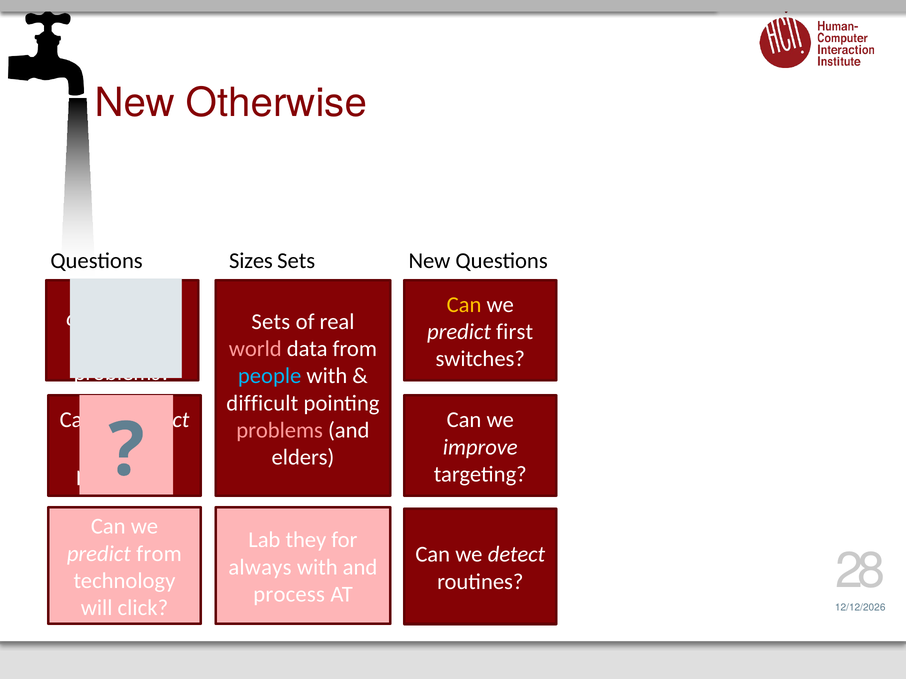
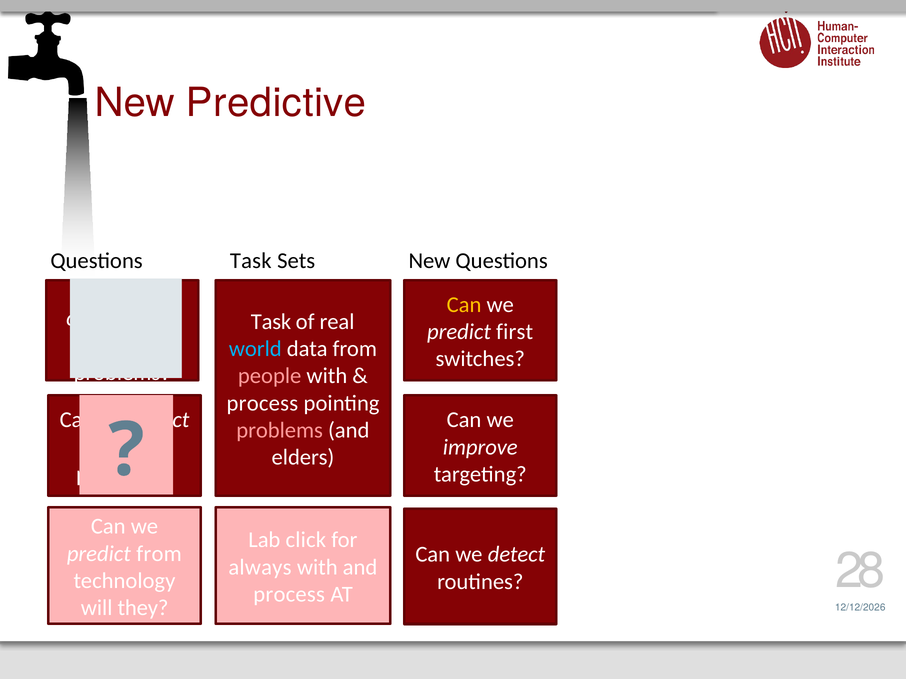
Otherwise: Otherwise -> Predictive
Sizes at (251, 261): Sizes -> Task
Sets at (271, 322): Sets -> Task
world colour: pink -> light blue
people colour: light blue -> pink
difficult at (262, 403): difficult -> process
they: they -> click
click: click -> they
